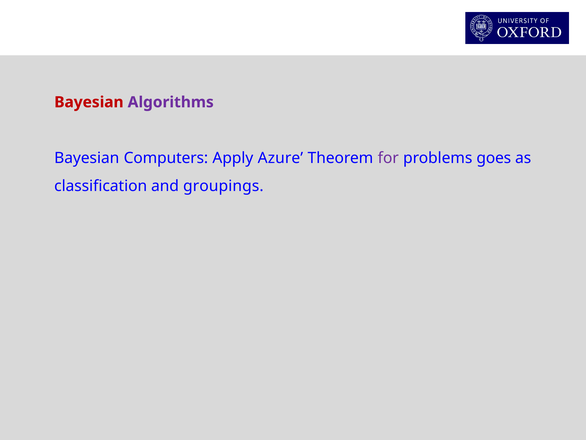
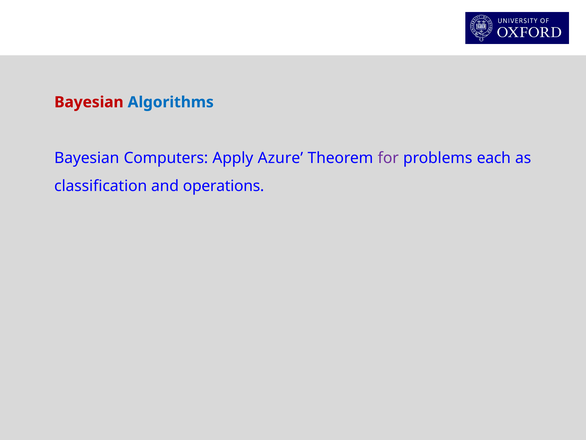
Algorithms colour: purple -> blue
goes: goes -> each
groupings: groupings -> operations
